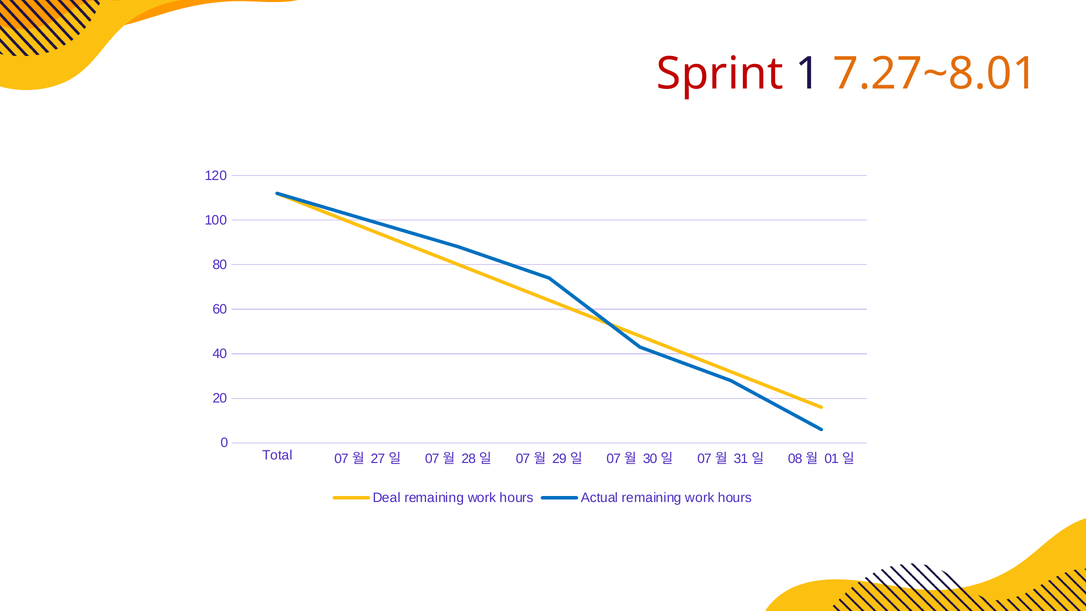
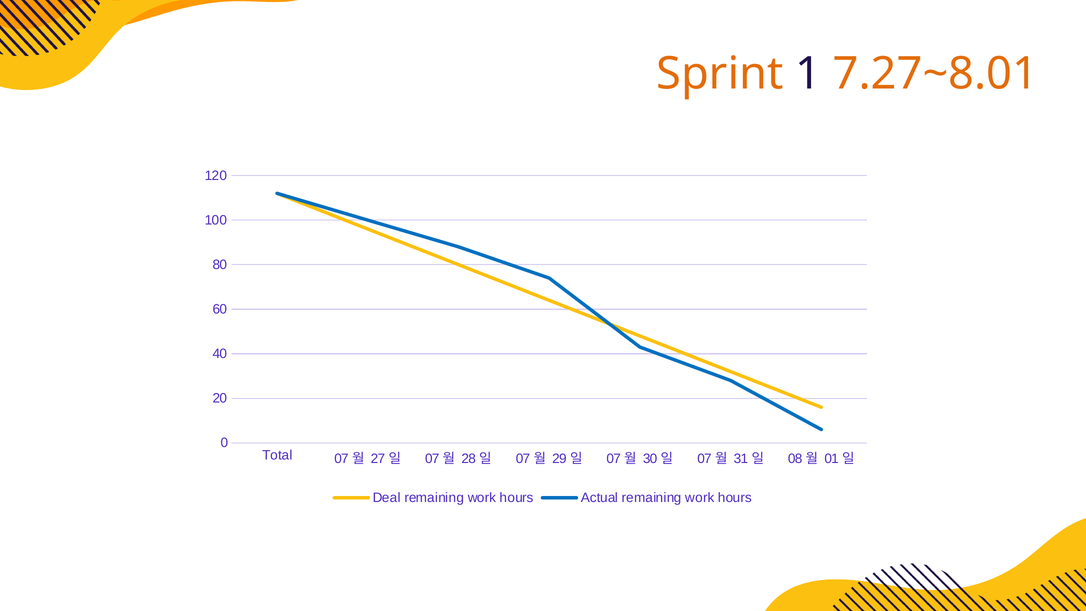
Sprint colour: red -> orange
